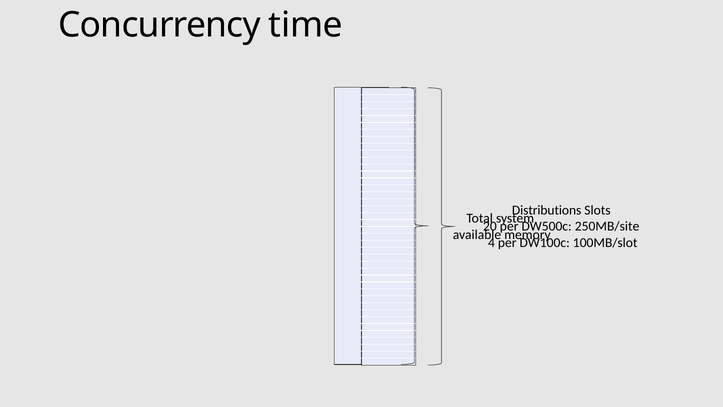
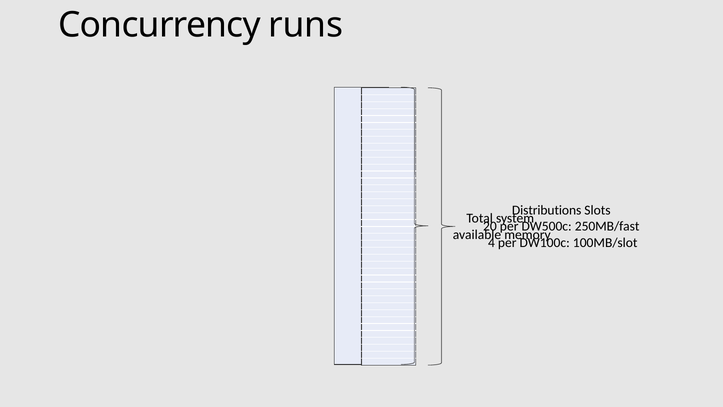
time: time -> runs
250MB/site: 250MB/site -> 250MB/fast
